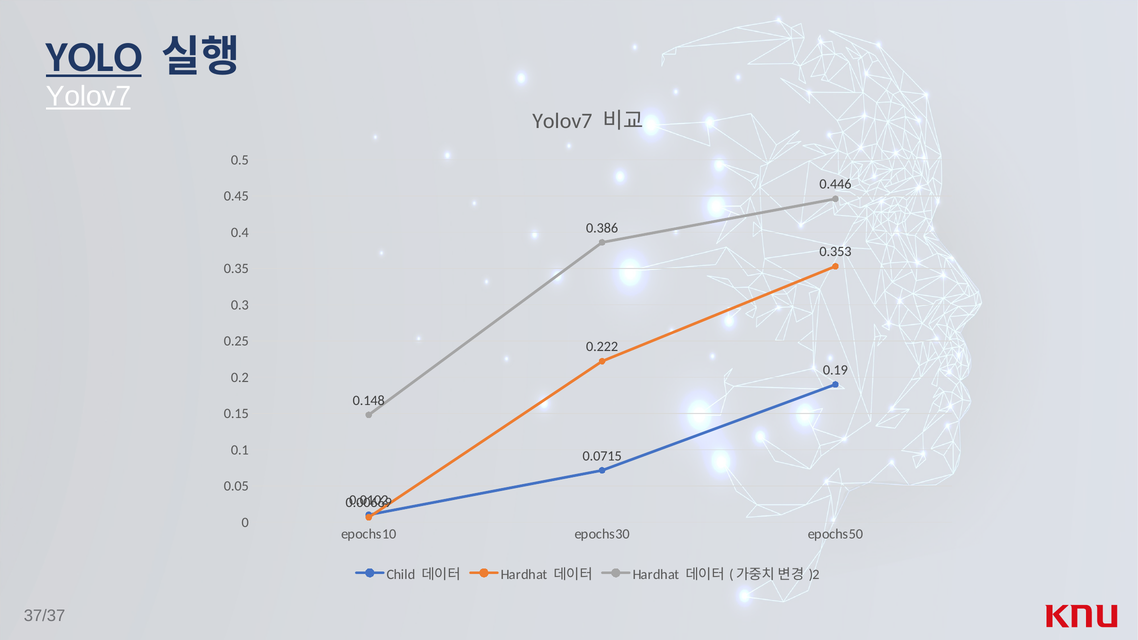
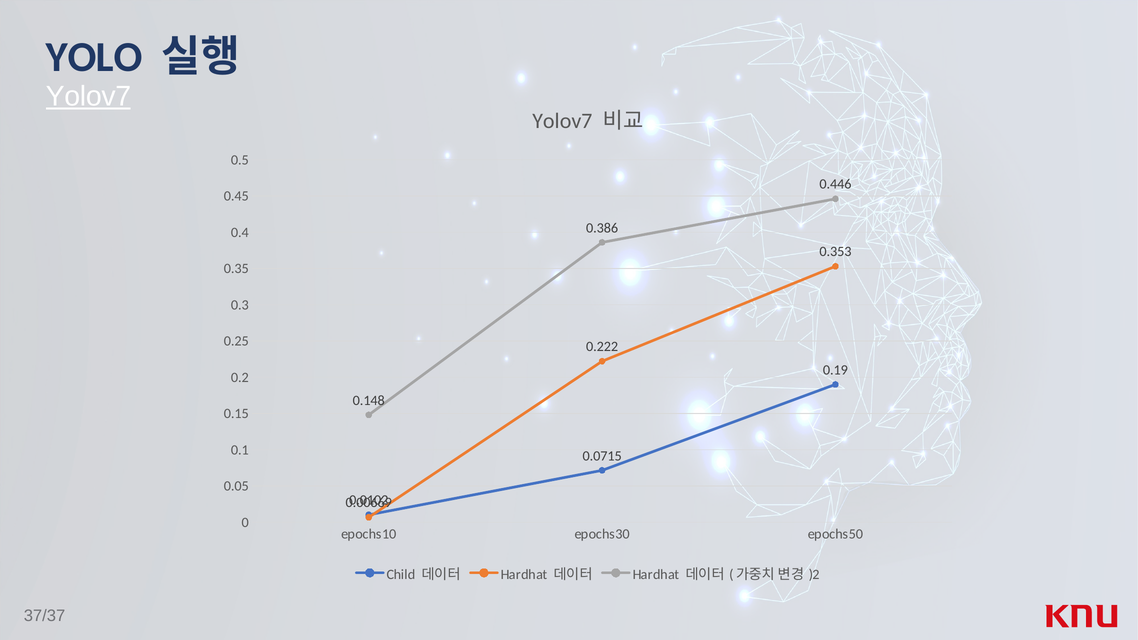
YOLO underline: present -> none
